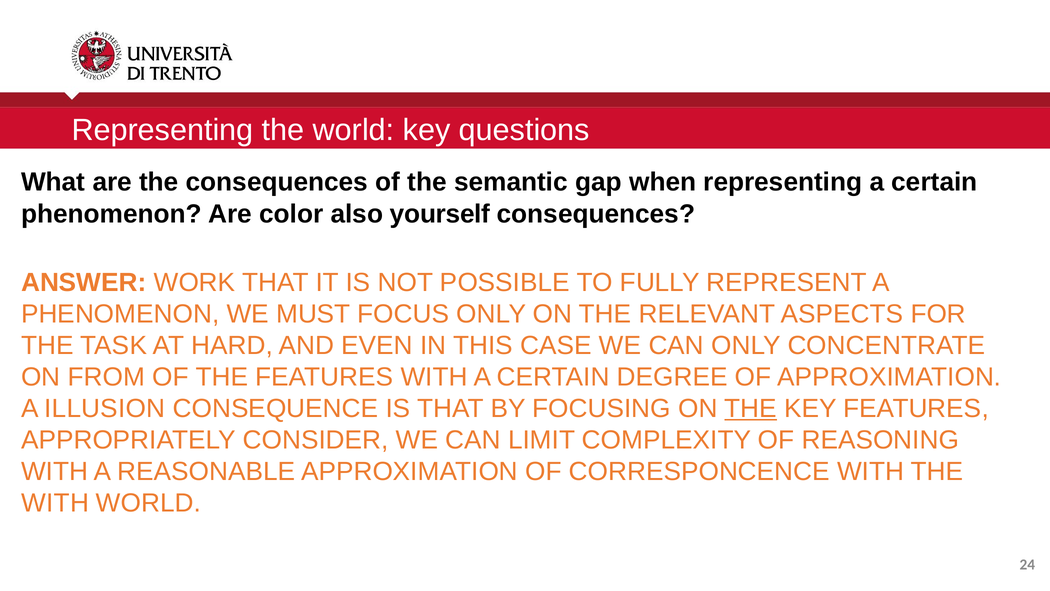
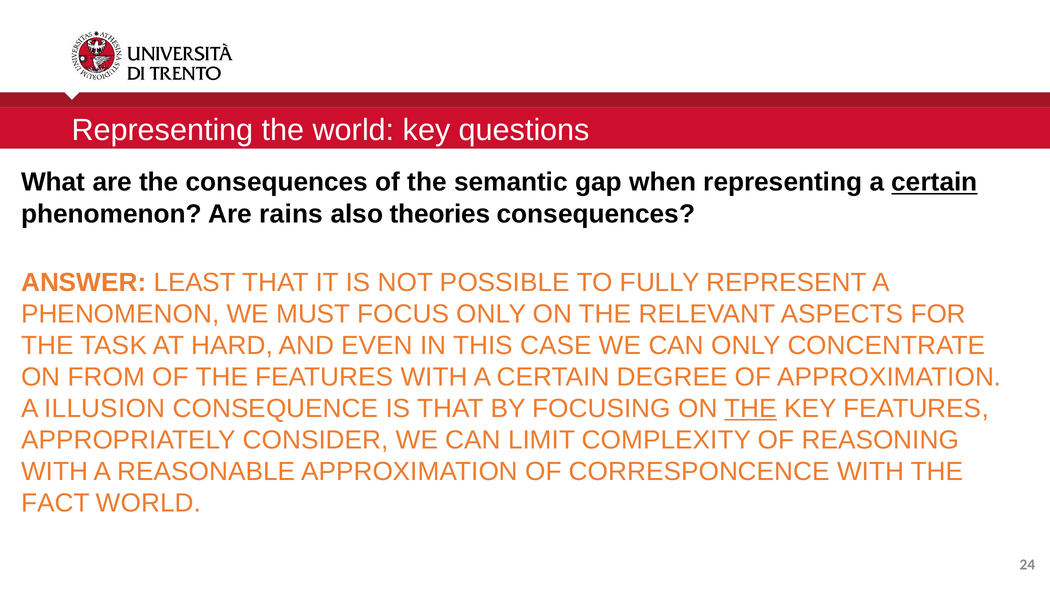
certain at (934, 182) underline: none -> present
color: color -> rains
yourself: yourself -> theories
WORK: WORK -> LEAST
WITH at (55, 503): WITH -> FACT
